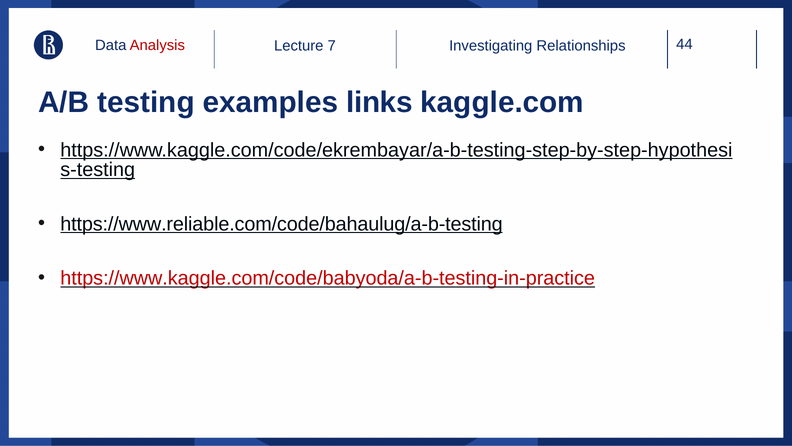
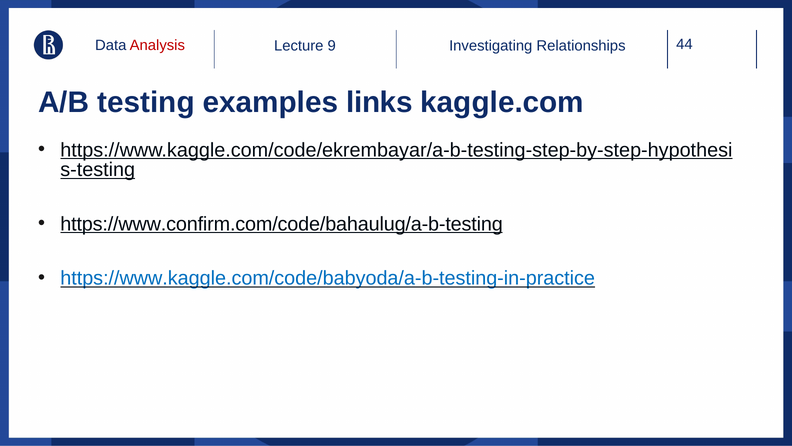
7: 7 -> 9
https://www.reliable.com/code/bahaulug/a-b-testing: https://www.reliable.com/code/bahaulug/a-b-testing -> https://www.confirm.com/code/bahaulug/a-b-testing
https://www.kaggle.com/code/babyoda/a-b-testing-in-practice colour: red -> blue
